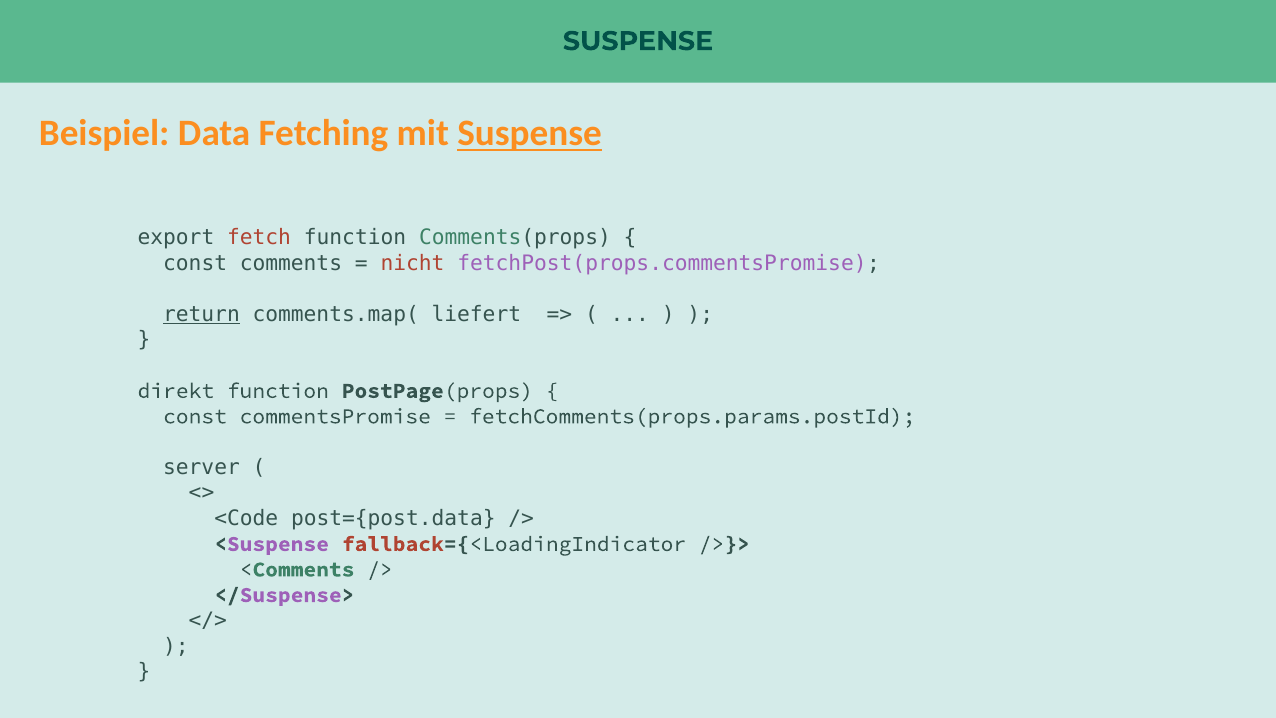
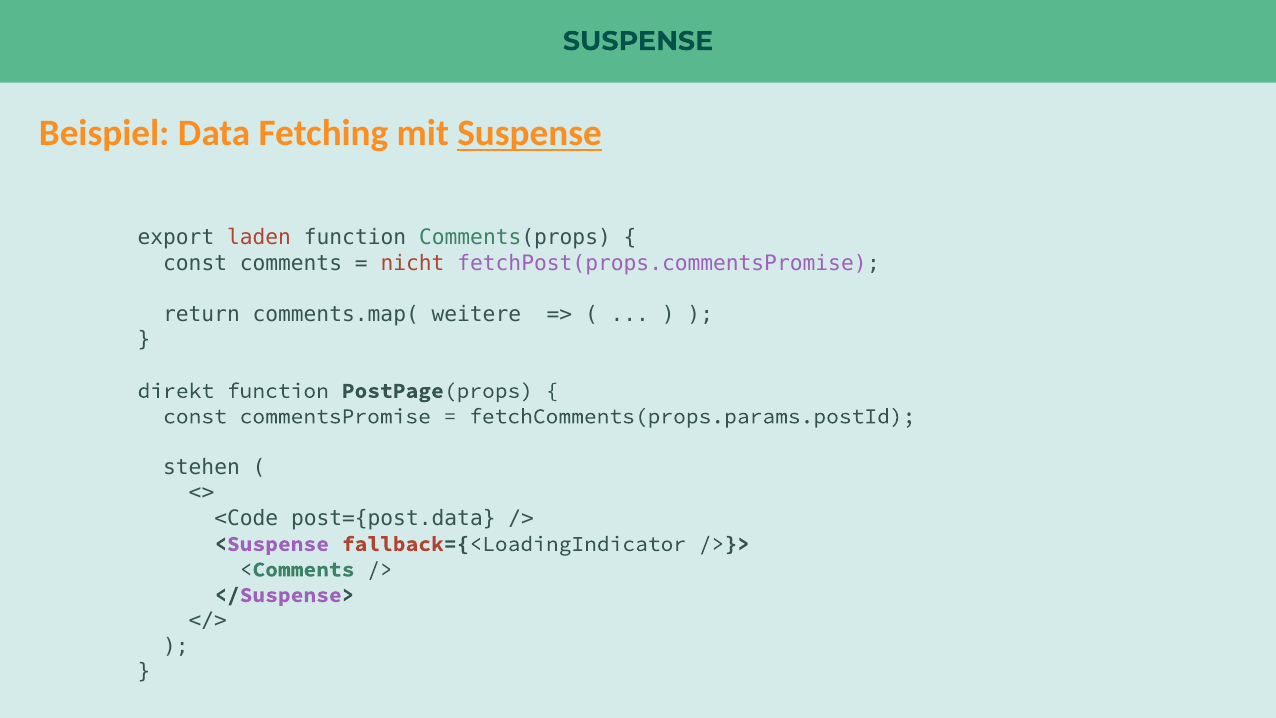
fetch: fetch -> laden
return underline: present -> none
liefert: liefert -> weitere
server: server -> stehen
